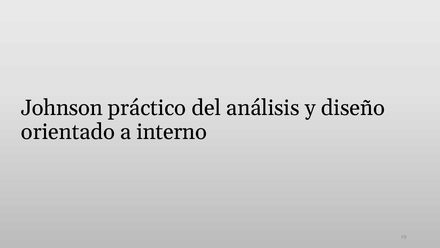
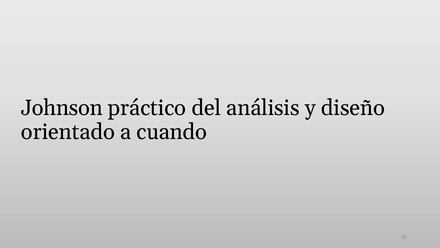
interno: interno -> cuando
